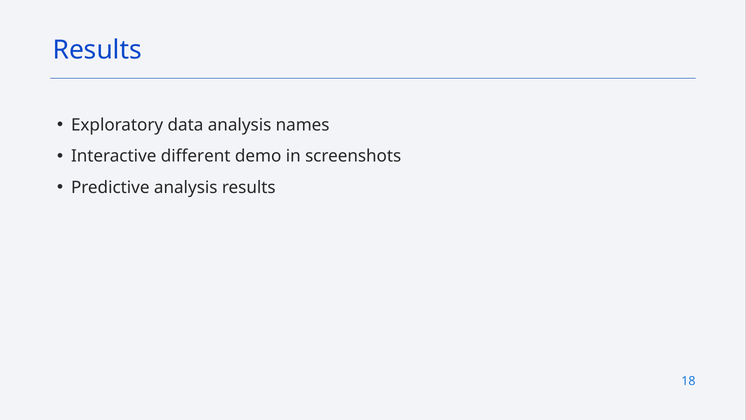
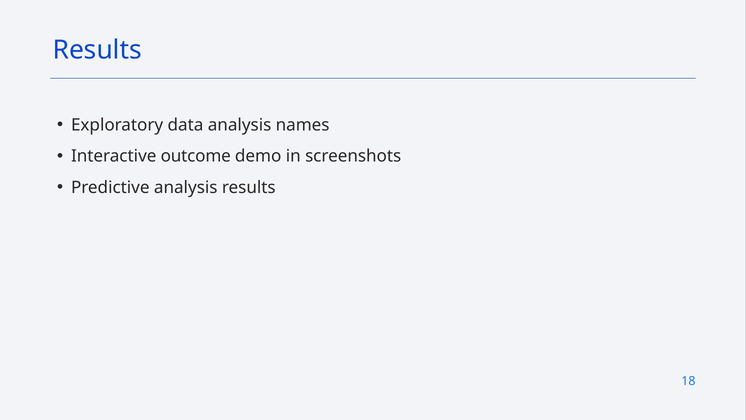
different: different -> outcome
